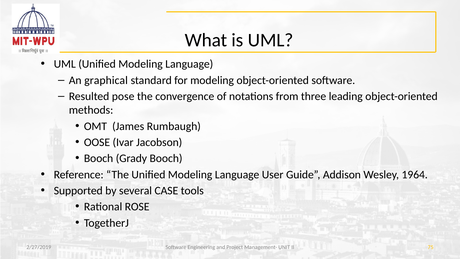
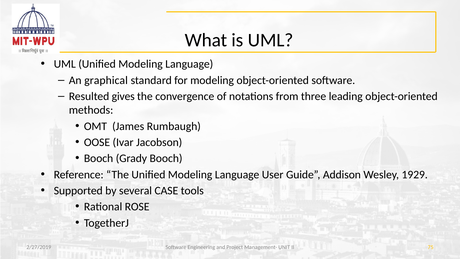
pose: pose -> gives
1964: 1964 -> 1929
